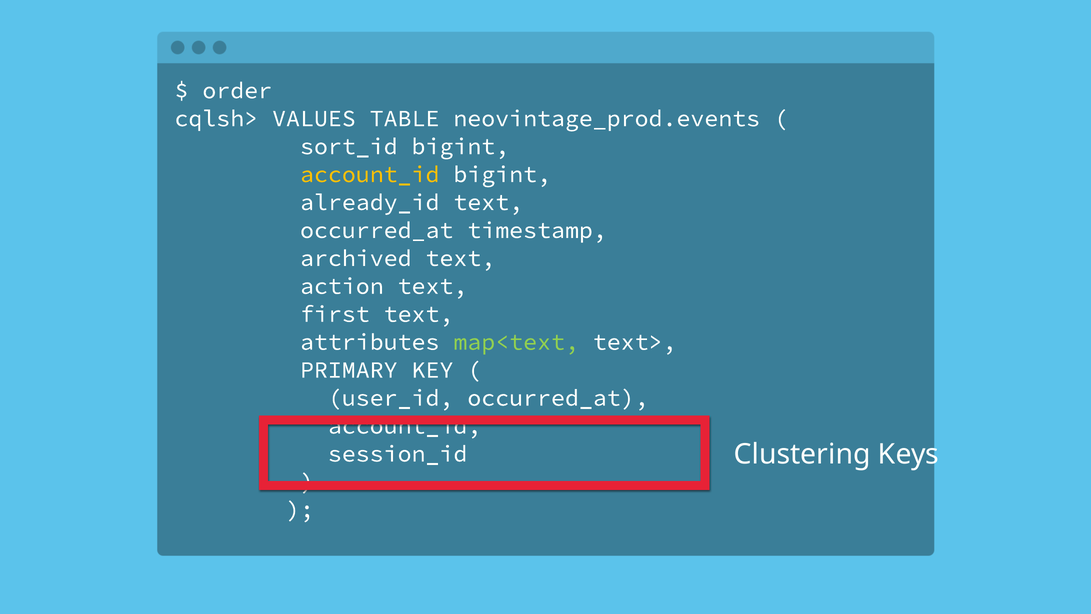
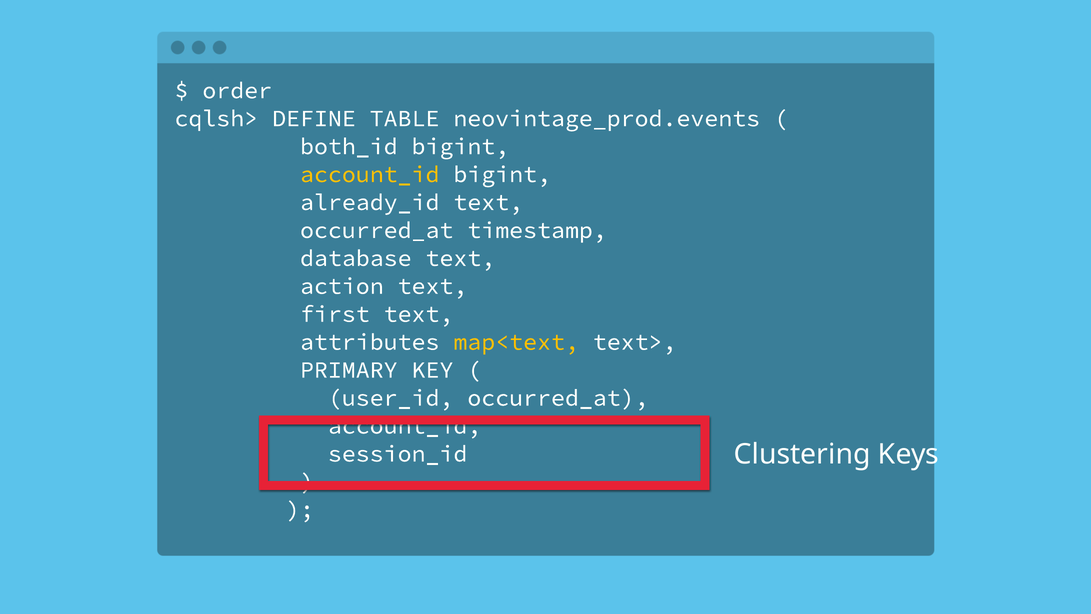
VALUES: VALUES -> DEFINE
sort_id: sort_id -> both_id
archived: archived -> database
map<text colour: light green -> yellow
